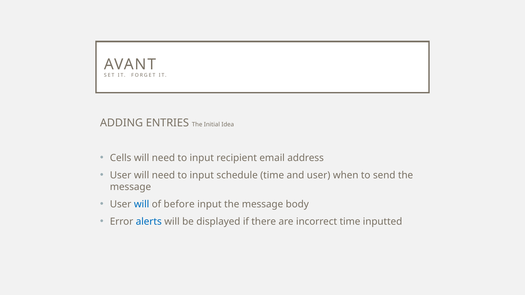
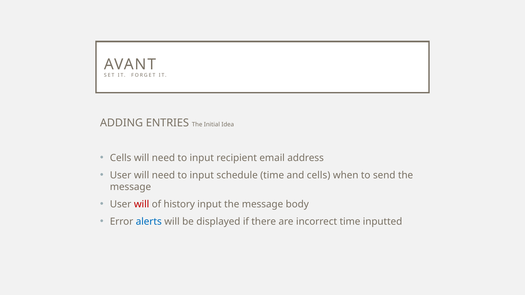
and user: user -> cells
will at (142, 204) colour: blue -> red
before: before -> history
